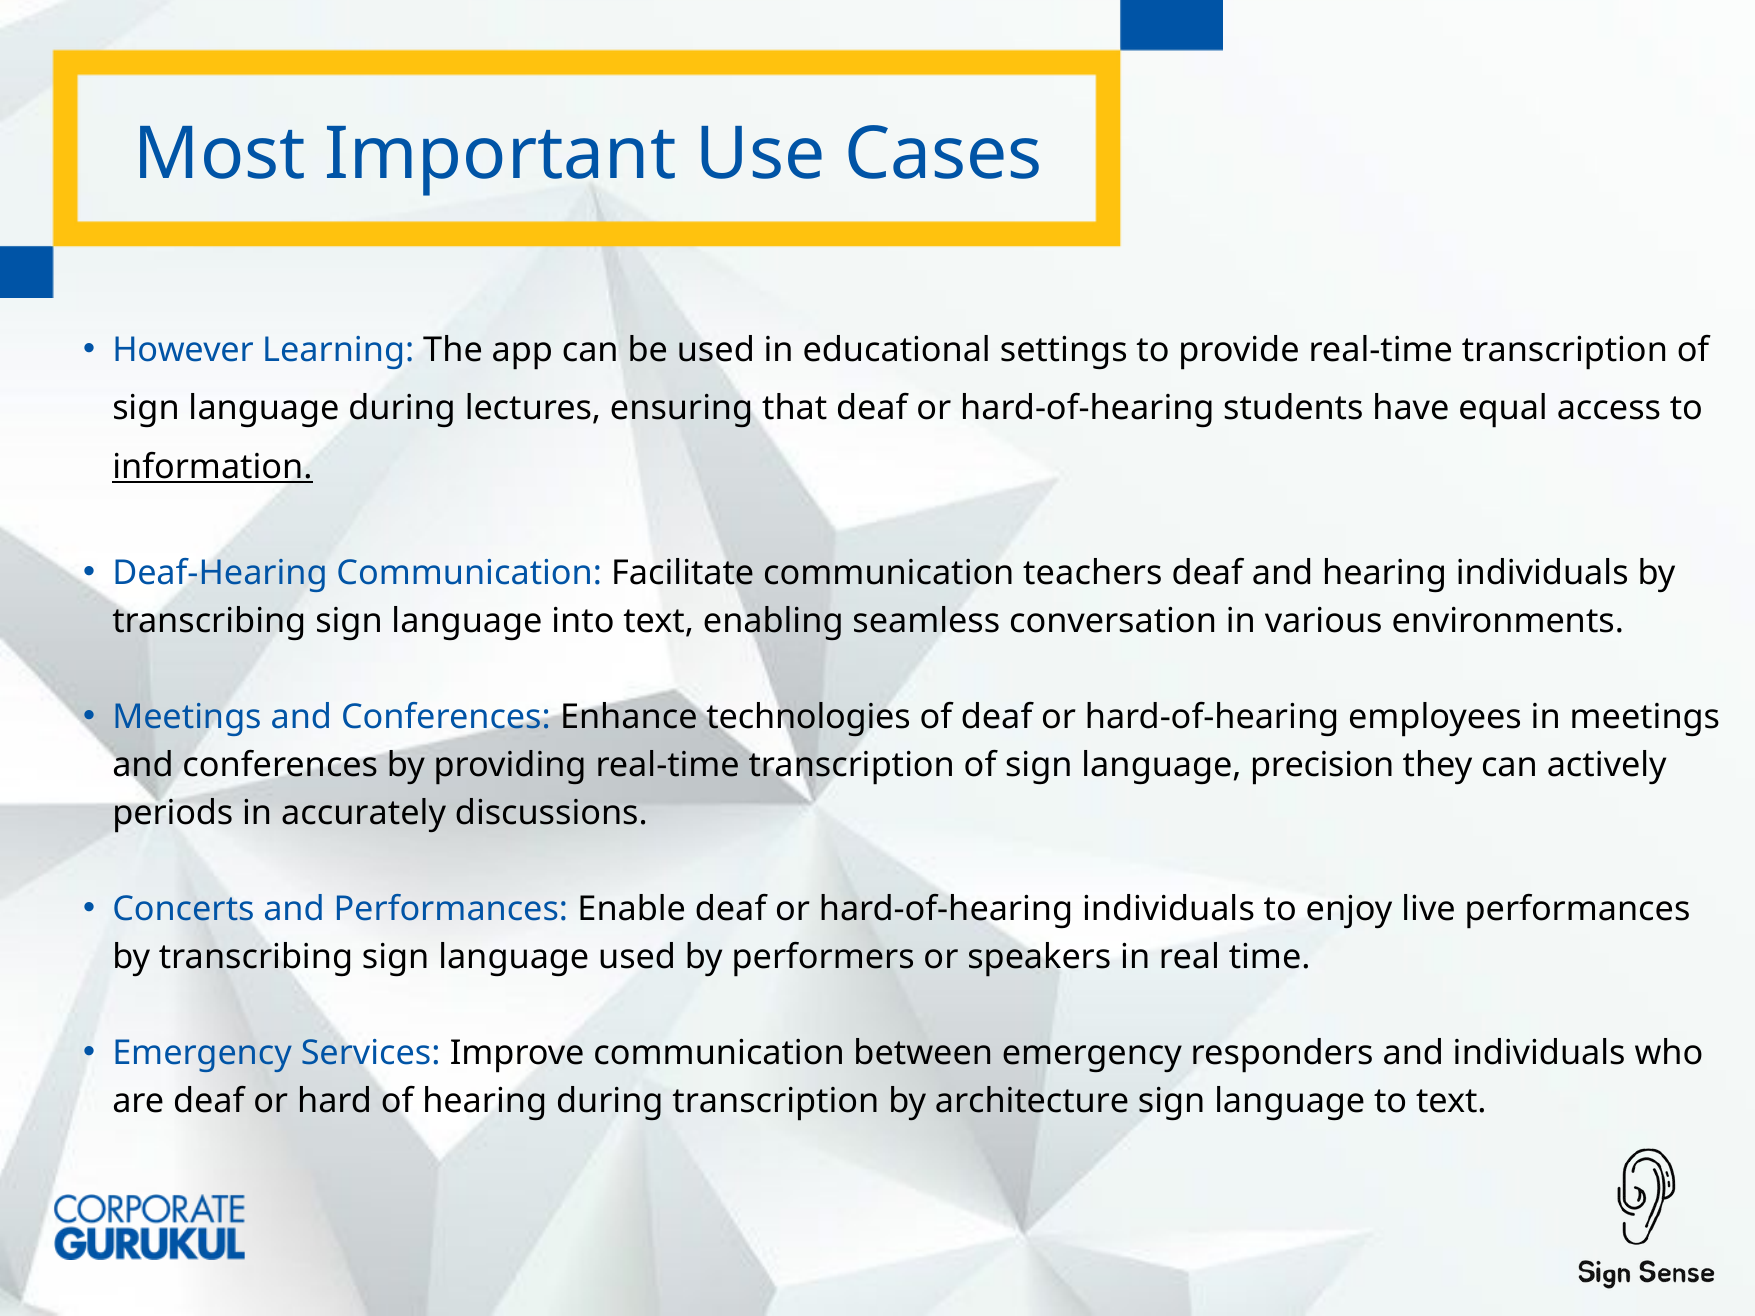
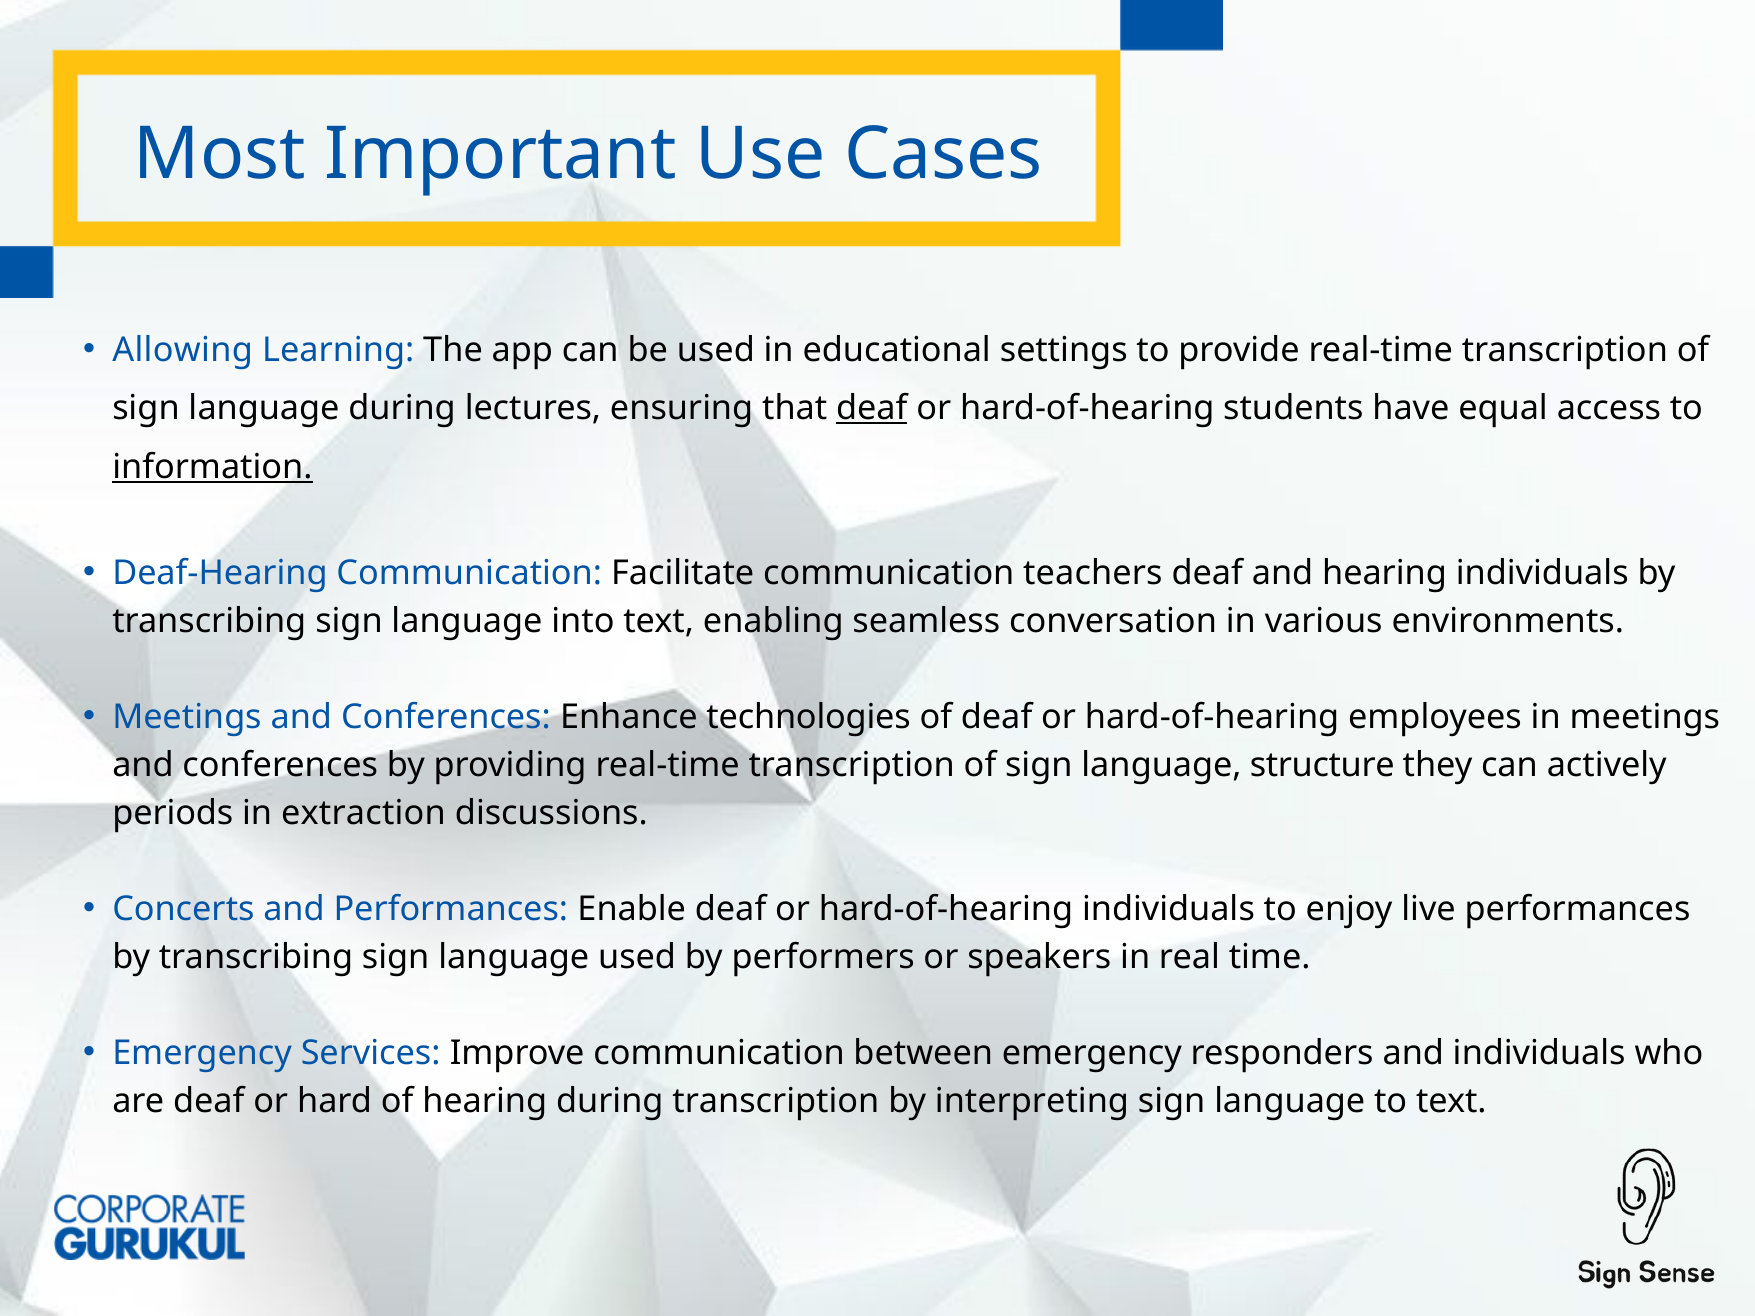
However: However -> Allowing
deaf at (872, 408) underline: none -> present
precision: precision -> structure
accurately: accurately -> extraction
architecture: architecture -> interpreting
